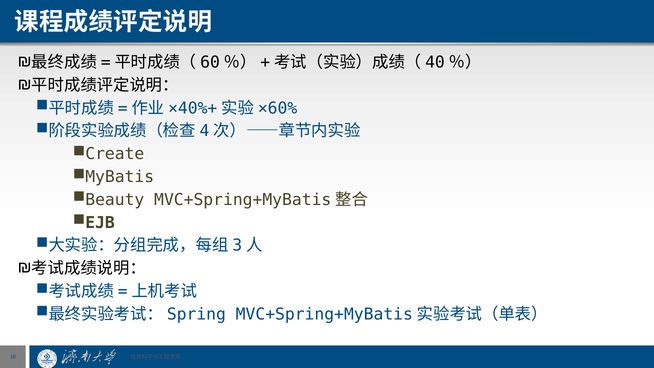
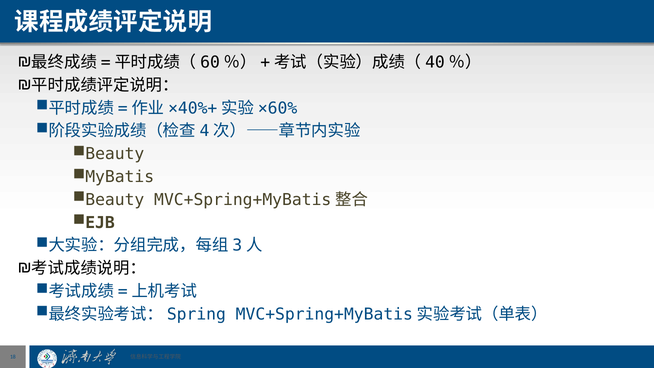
Create at (115, 154): Create -> Beauty
